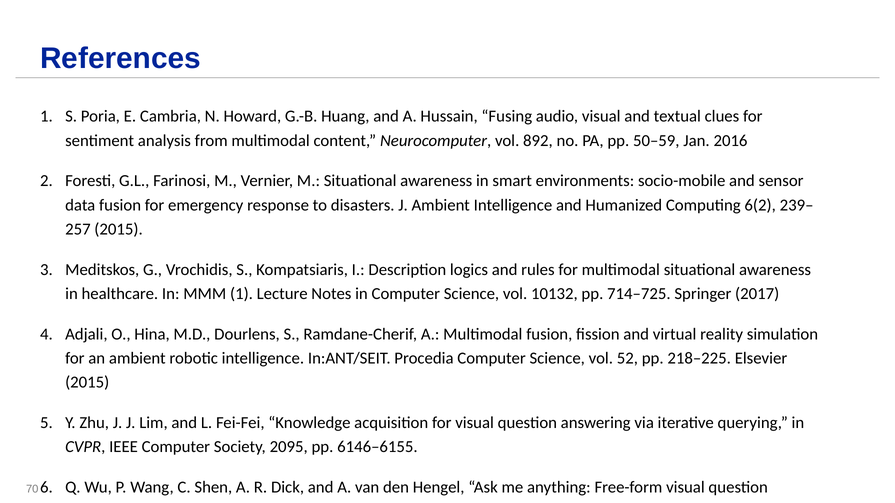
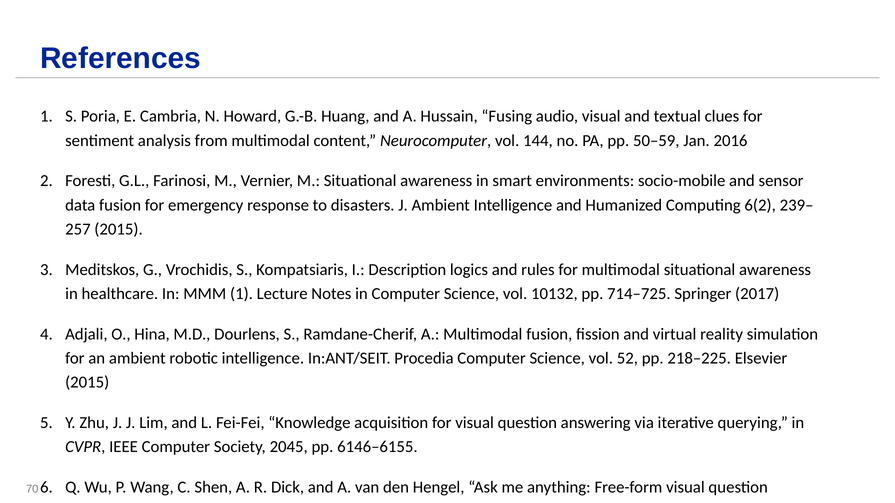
892: 892 -> 144
2095: 2095 -> 2045
